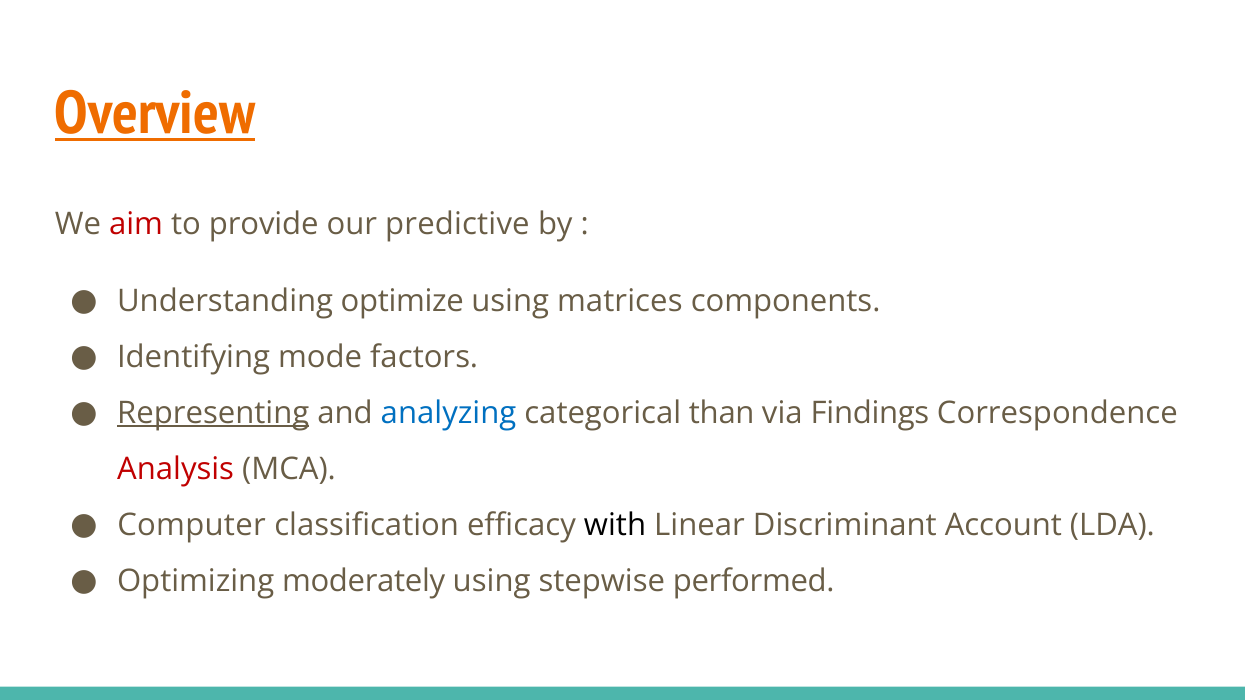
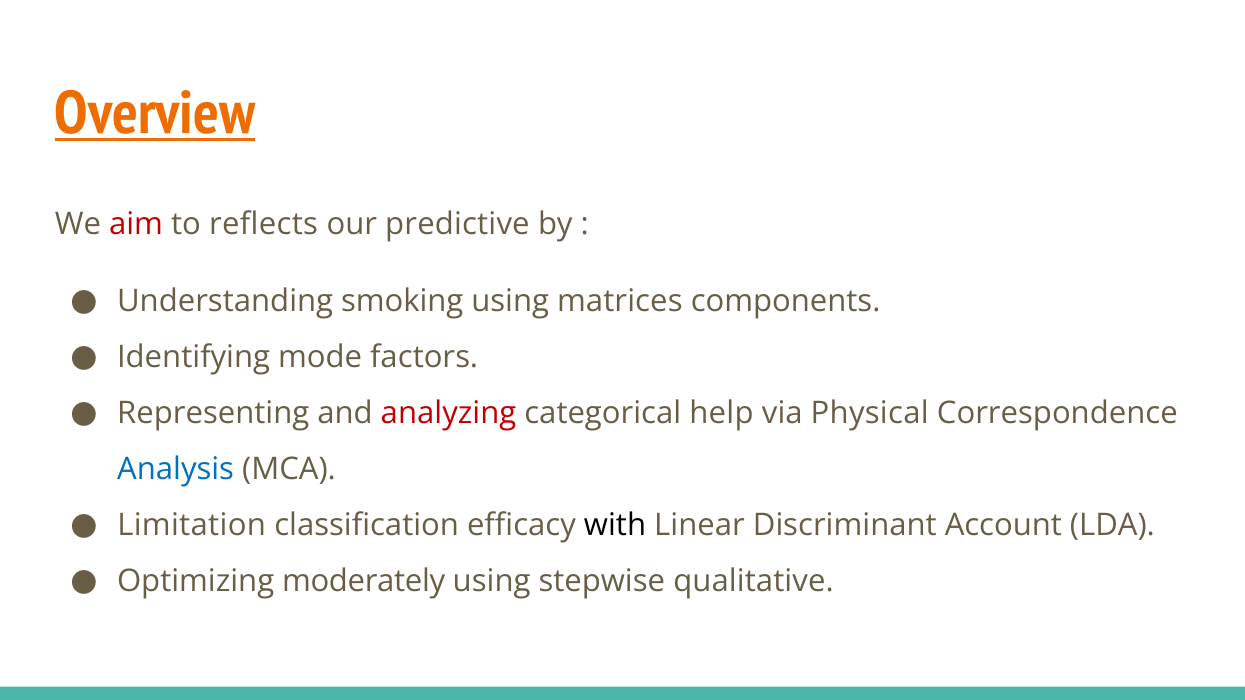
provide: provide -> reflects
optimize: optimize -> smoking
Representing underline: present -> none
analyzing colour: blue -> red
than: than -> help
Findings: Findings -> Physical
Analysis colour: red -> blue
Computer: Computer -> Limitation
performed: performed -> qualitative
